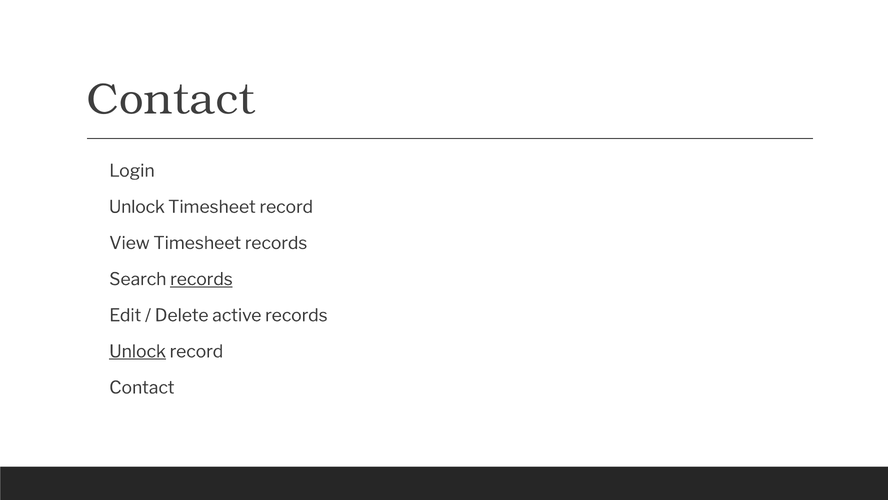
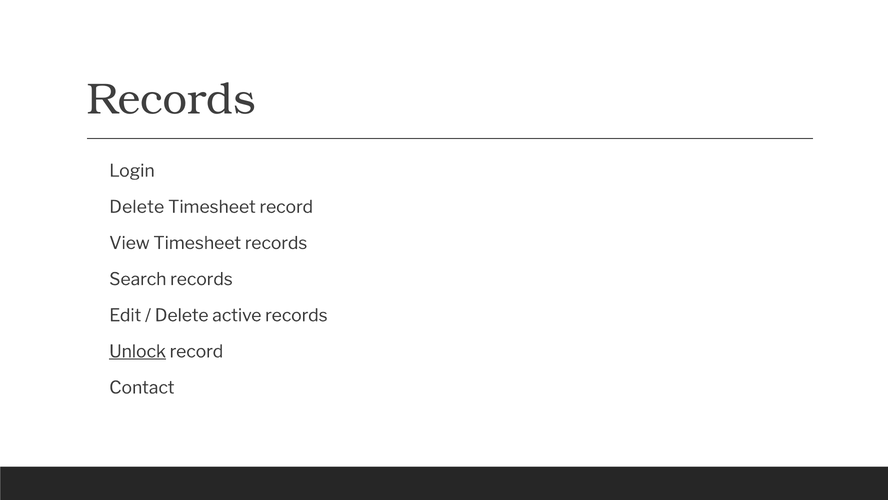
Contact at (171, 99): Contact -> Records
Unlock at (137, 207): Unlock -> Delete
records at (201, 279) underline: present -> none
